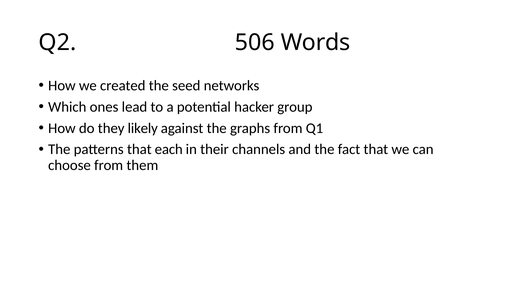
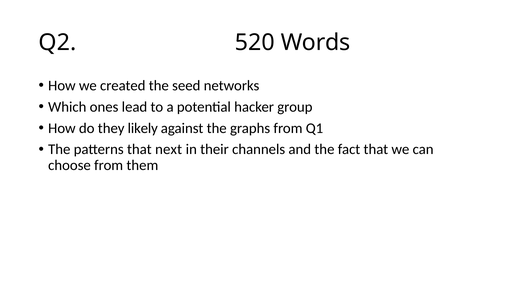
506: 506 -> 520
each: each -> next
